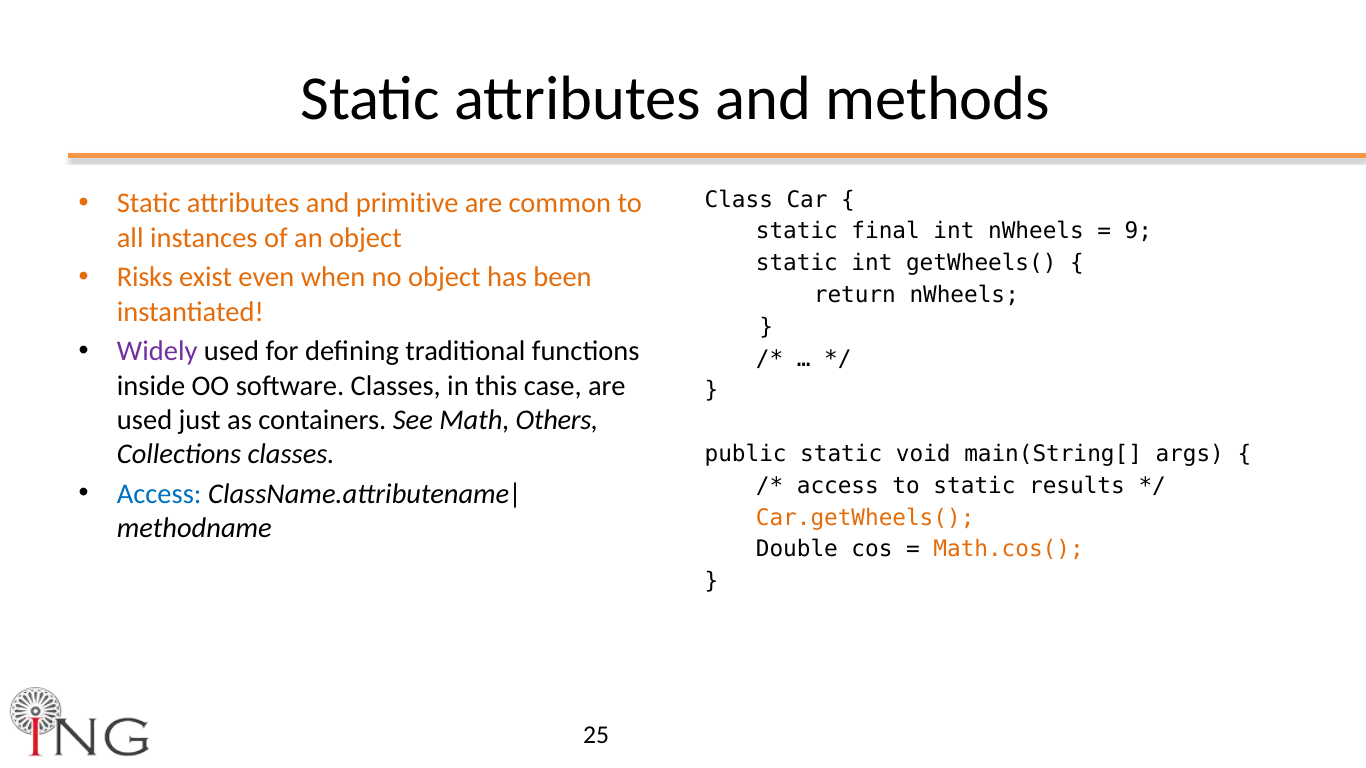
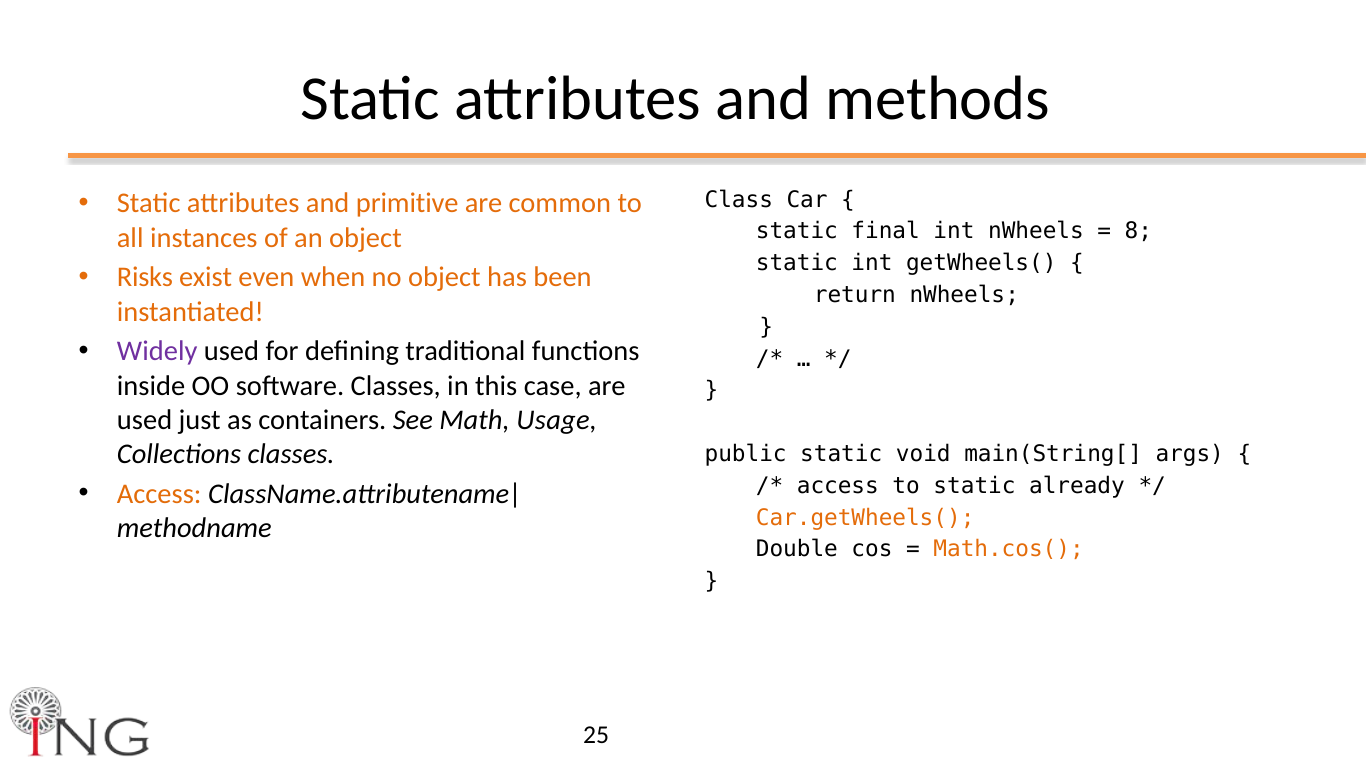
9: 9 -> 8
Others: Others -> Usage
results: results -> already
Access at (159, 494) colour: blue -> orange
